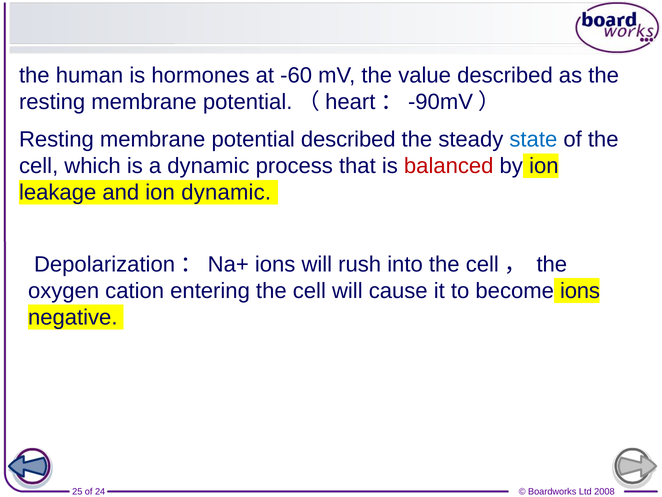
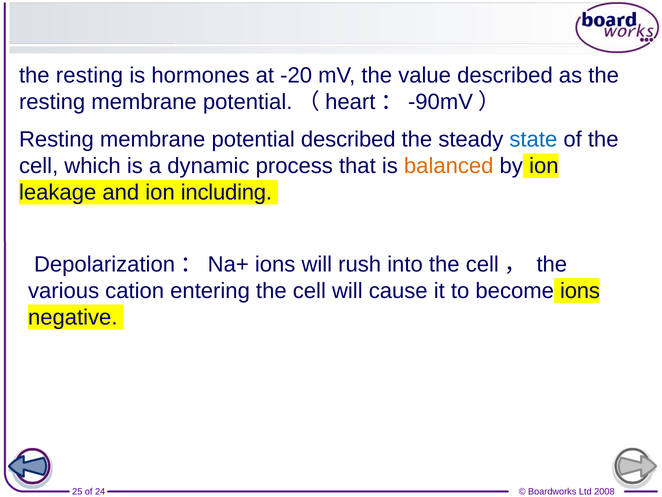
human at (90, 75): human -> resting
-60: -60 -> -20
balanced colour: red -> orange
ion dynamic: dynamic -> including
oxygen: oxygen -> various
